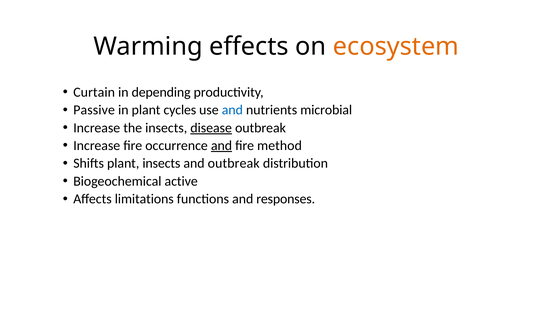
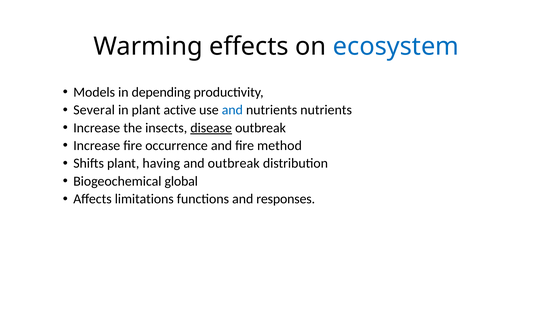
ecosystem colour: orange -> blue
Curtain: Curtain -> Models
Passive: Passive -> Several
cycles: cycles -> active
nutrients microbial: microbial -> nutrients
and at (221, 146) underline: present -> none
plant insects: insects -> having
active: active -> global
